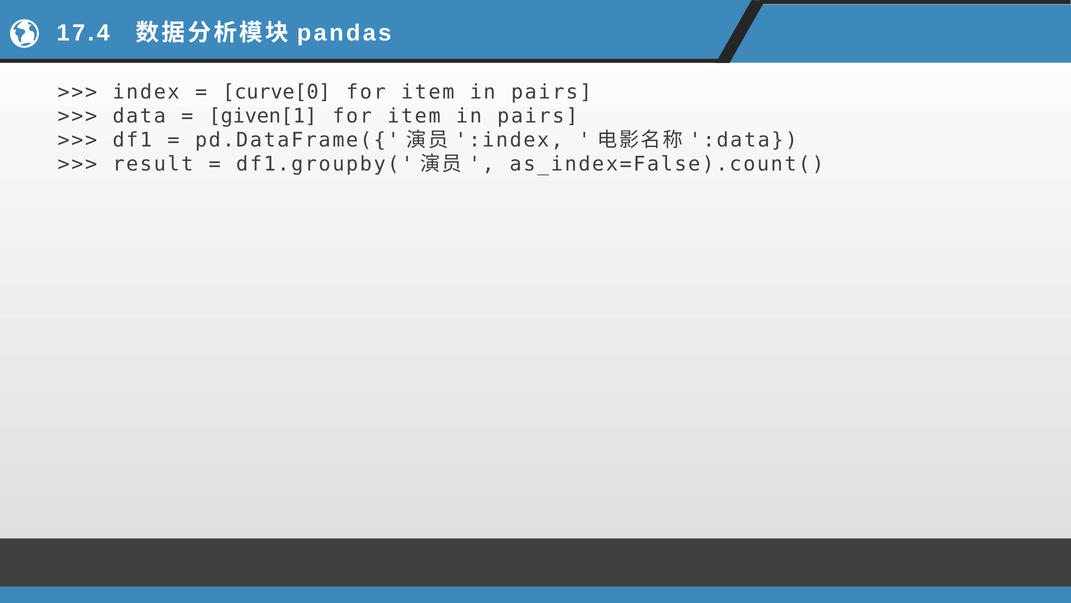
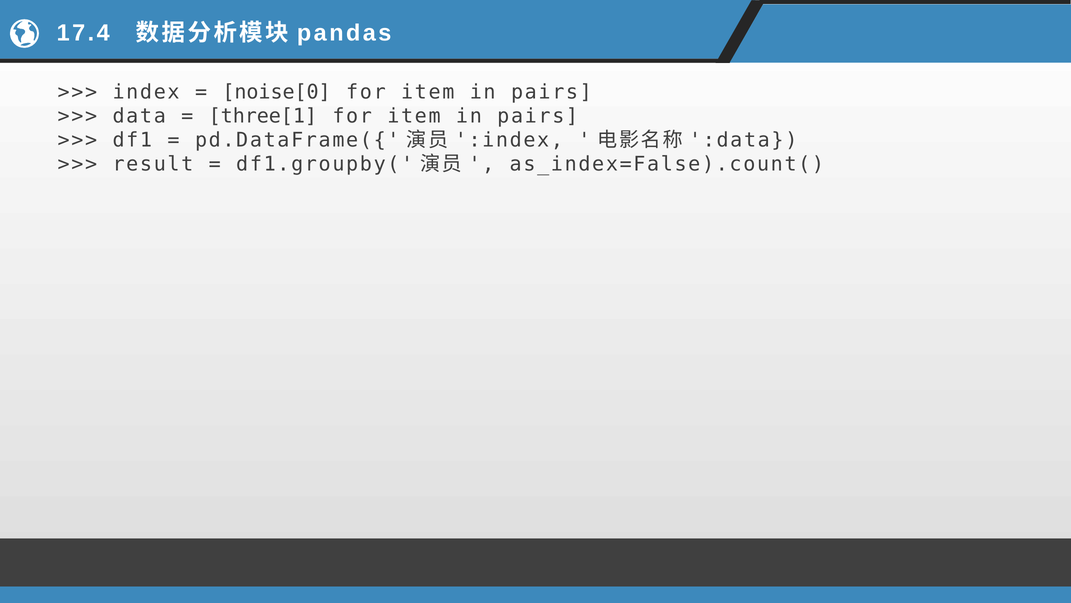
curve[0: curve[0 -> noise[0
given[1: given[1 -> three[1
